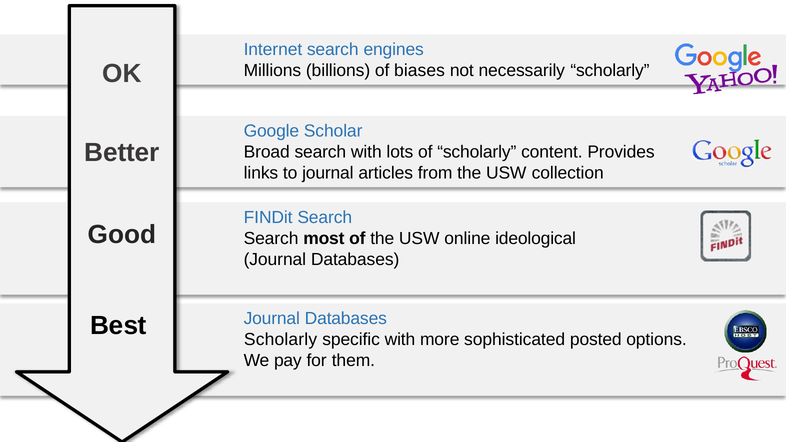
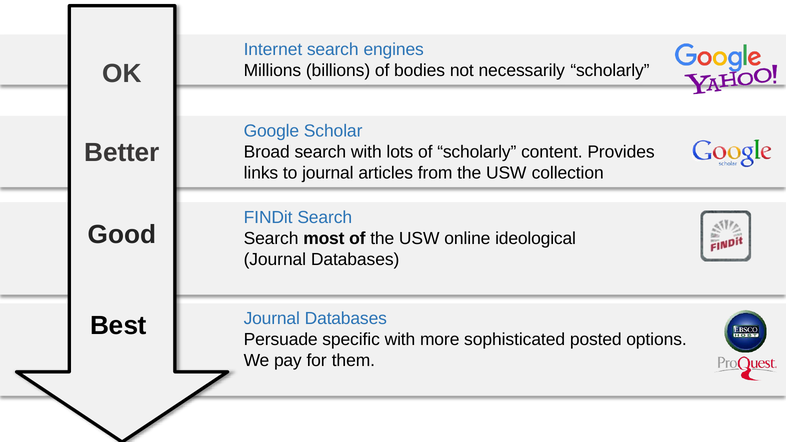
biases: biases -> bodies
Scholarly at (281, 340): Scholarly -> Persuade
